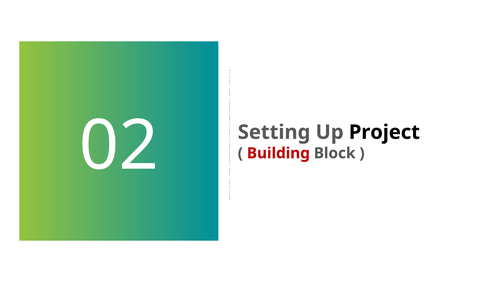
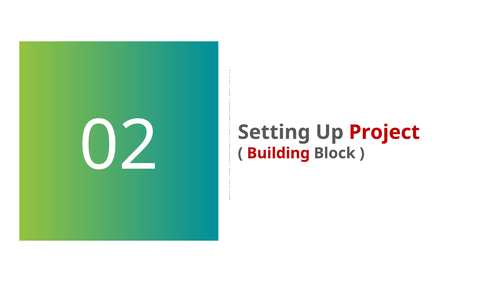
Project colour: black -> red
